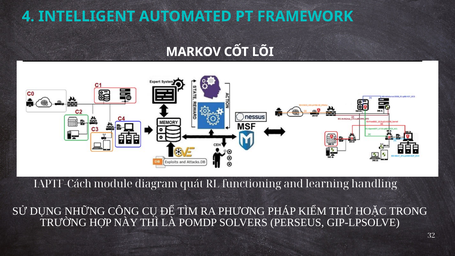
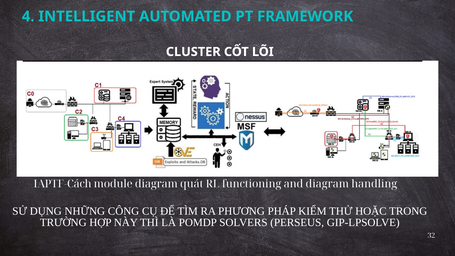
MARKOV: MARKOV -> CLUSTER
and learning: learning -> diagram
